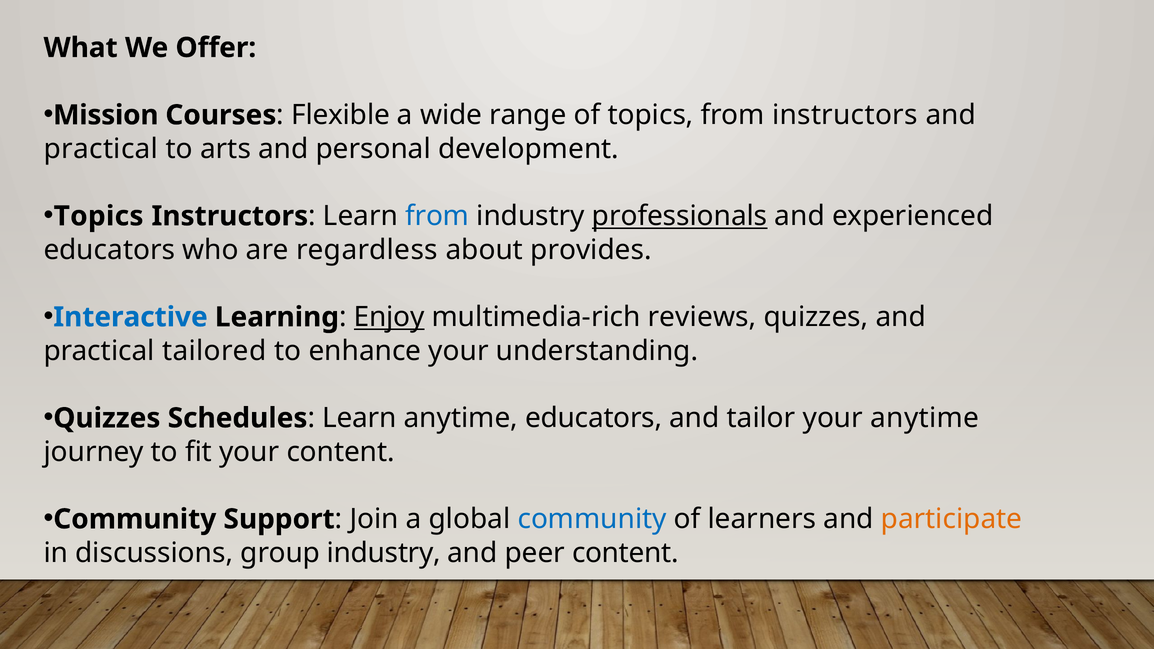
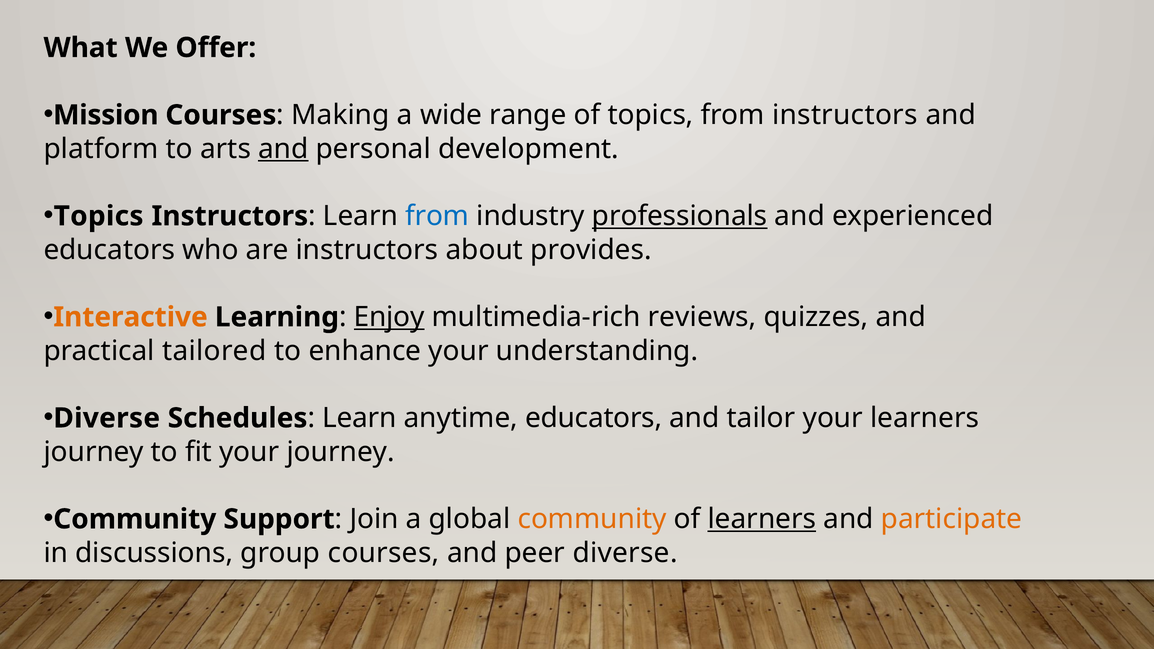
Flexible: Flexible -> Making
practical at (101, 149): practical -> platform
and at (283, 149) underline: none -> present
are regardless: regardless -> instructors
Interactive colour: blue -> orange
Quizzes at (107, 418): Quizzes -> Diverse
your anytime: anytime -> learners
your content: content -> journey
community at (592, 519) colour: blue -> orange
learners at (762, 519) underline: none -> present
group industry: industry -> courses
peer content: content -> diverse
